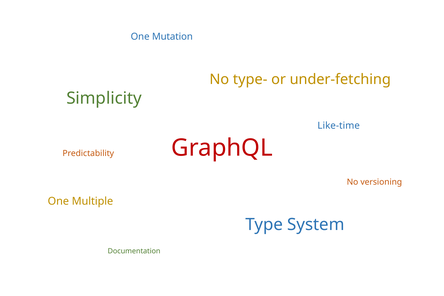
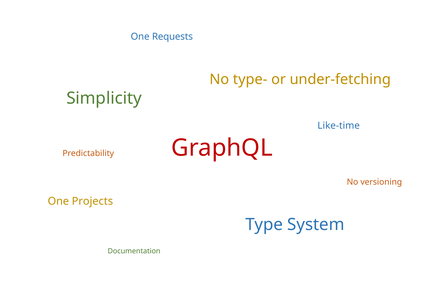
Mutation: Mutation -> Requests
Multiple: Multiple -> Projects
